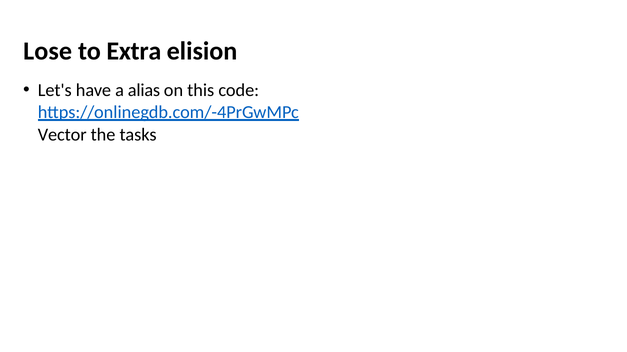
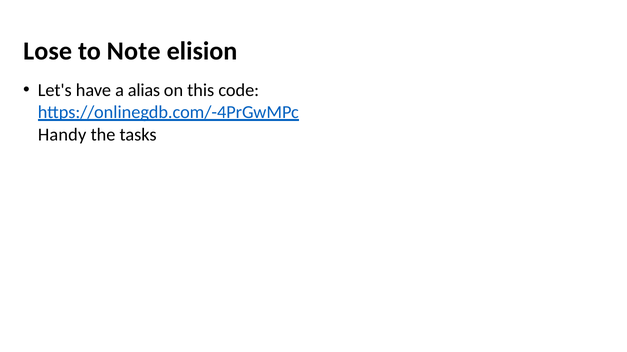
Extra: Extra -> Note
Vector: Vector -> Handy
